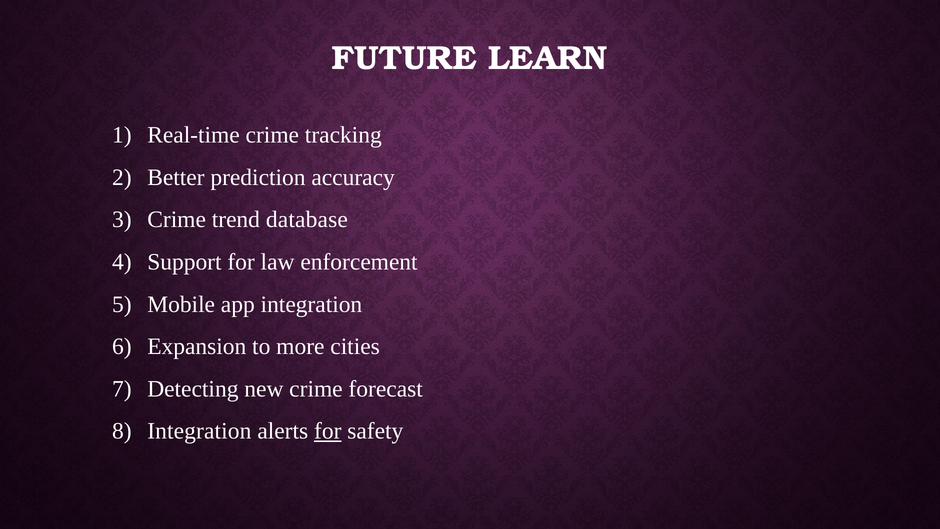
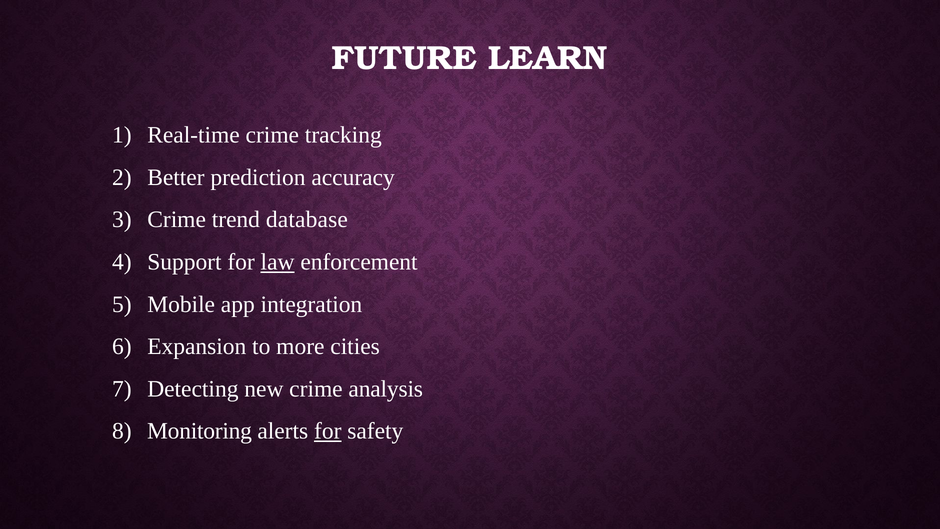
law underline: none -> present
forecast: forecast -> analysis
Integration at (199, 431): Integration -> Monitoring
